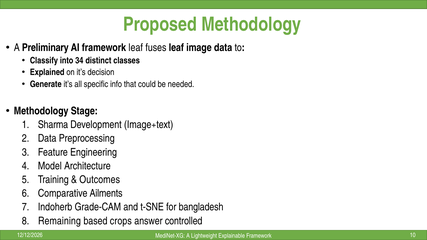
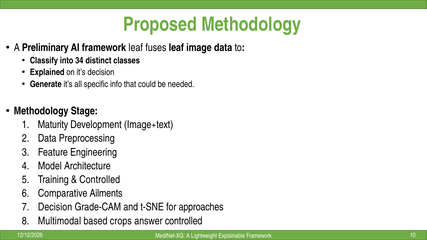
Sharma: Sharma -> Maturity
Outcomes at (100, 180): Outcomes -> Controlled
Indoherb at (55, 207): Indoherb -> Decision
bangladesh: bangladesh -> approaches
Remaining: Remaining -> Multimodal
